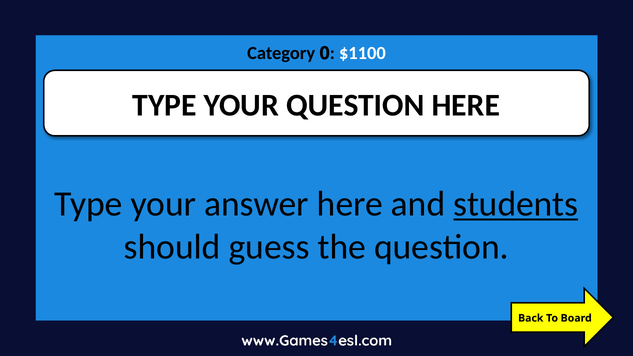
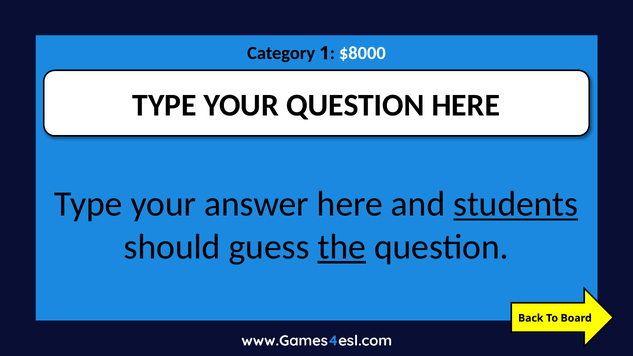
0: 0 -> 1
$1100: $1100 -> $8000
the underline: none -> present
